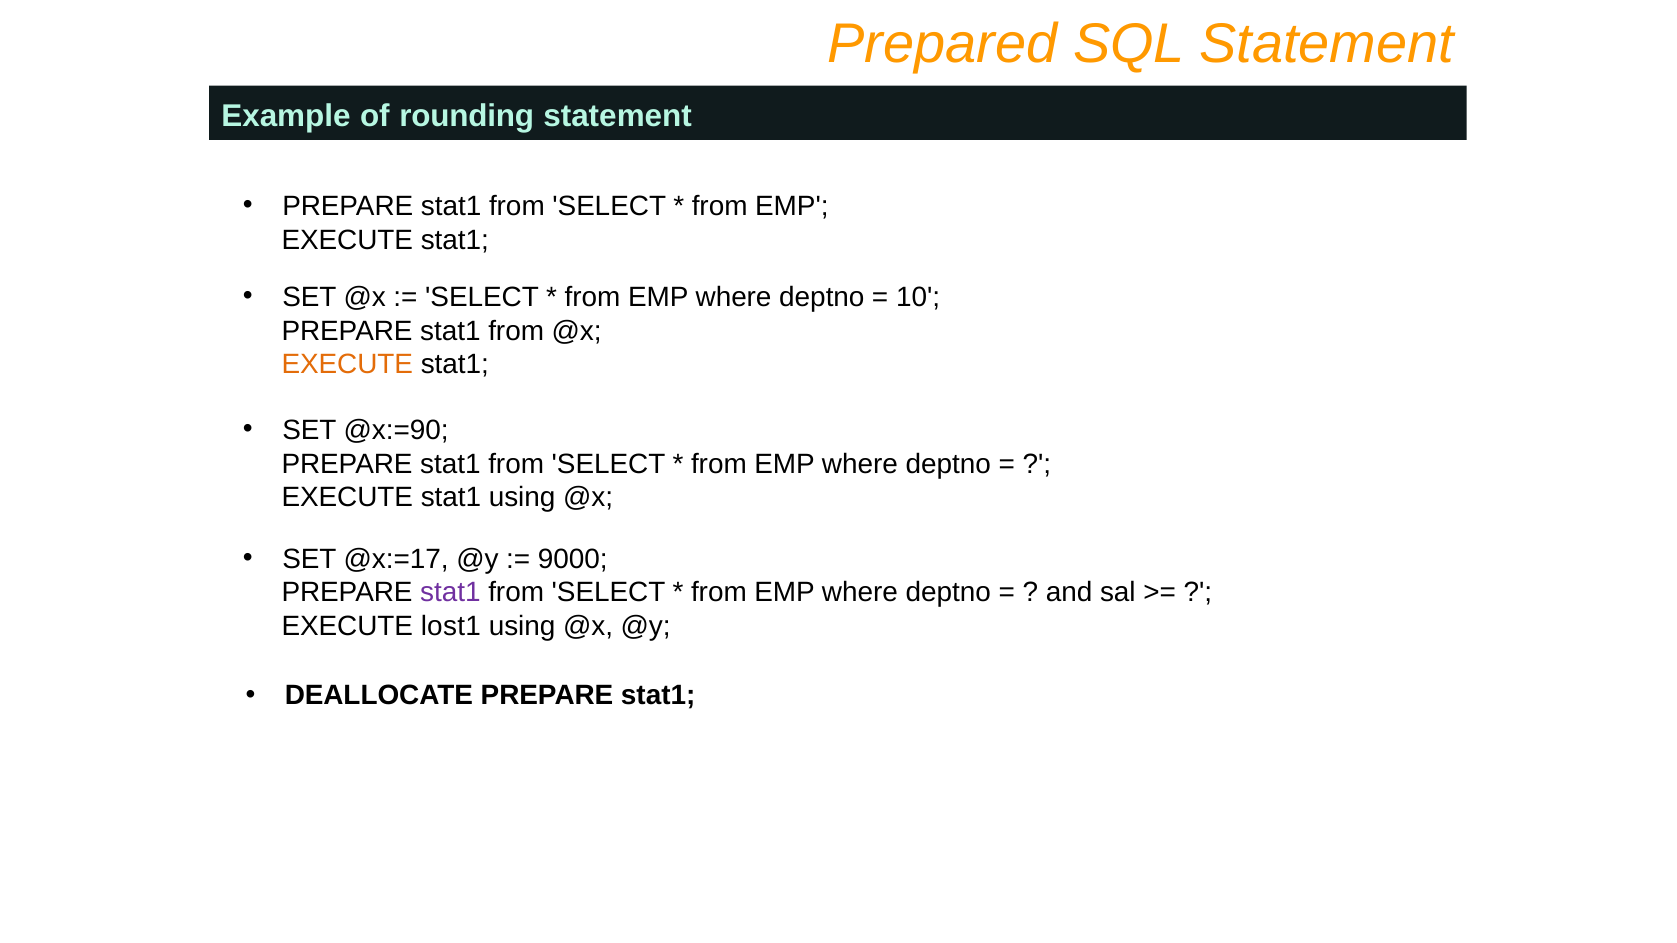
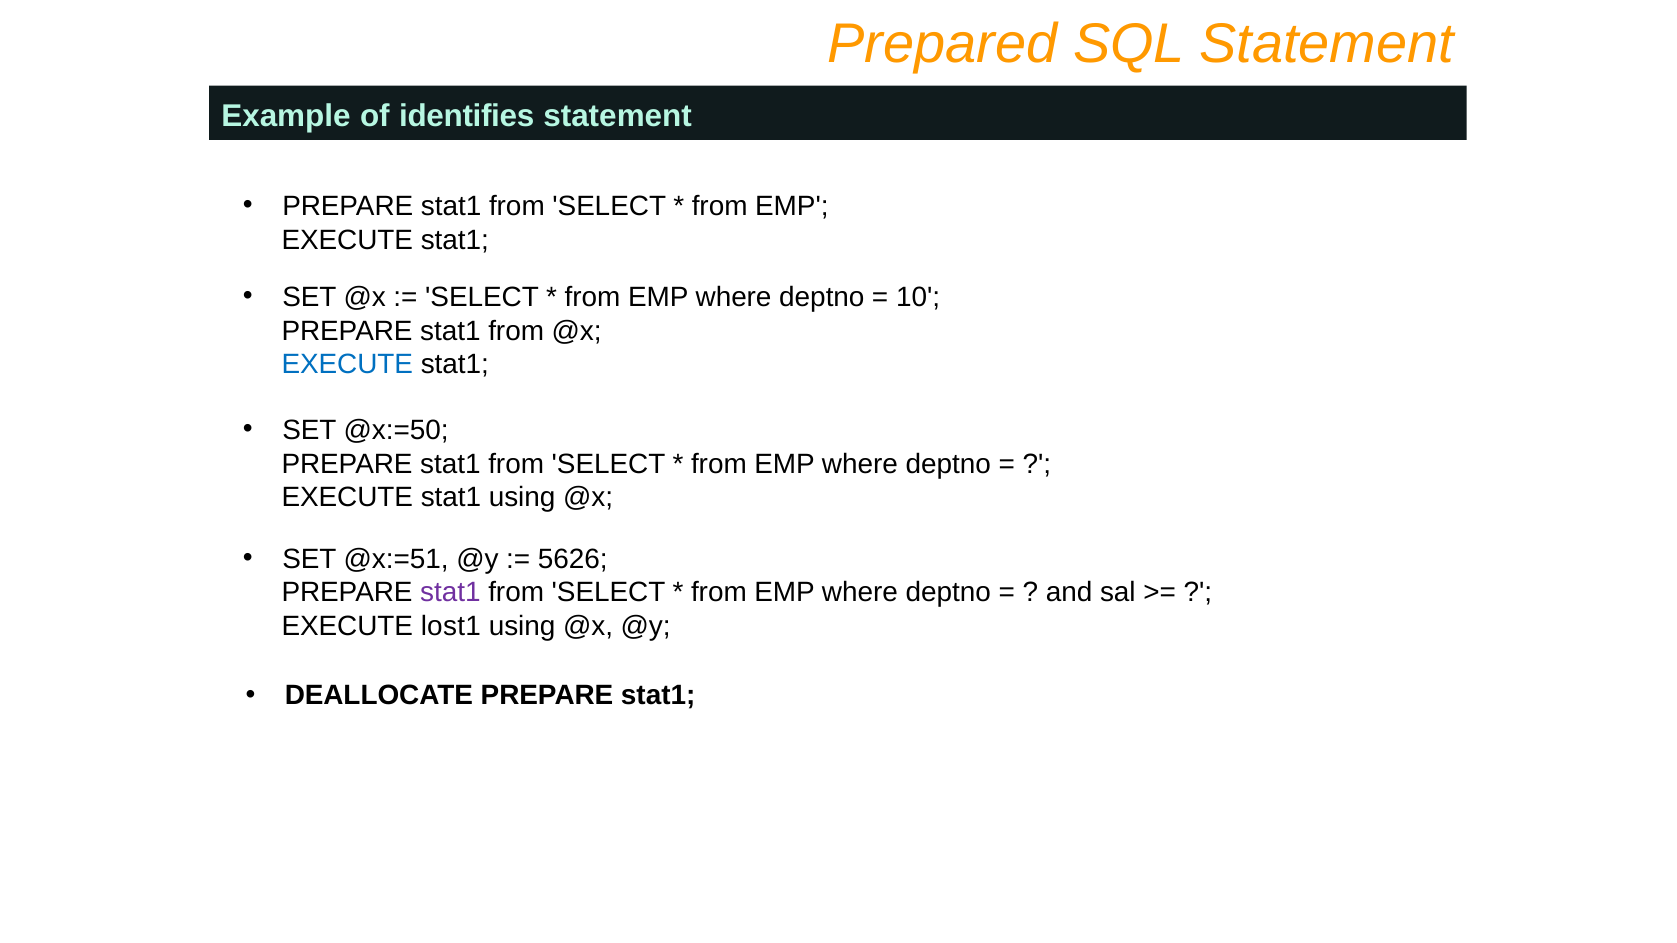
rounding: rounding -> identifies
EXECUTE at (347, 364) colour: orange -> blue
@x:=90: @x:=90 -> @x:=50
@x:=17: @x:=17 -> @x:=51
9000: 9000 -> 5626
